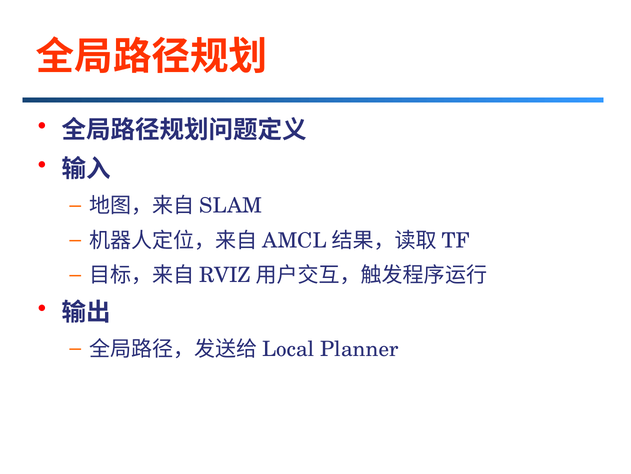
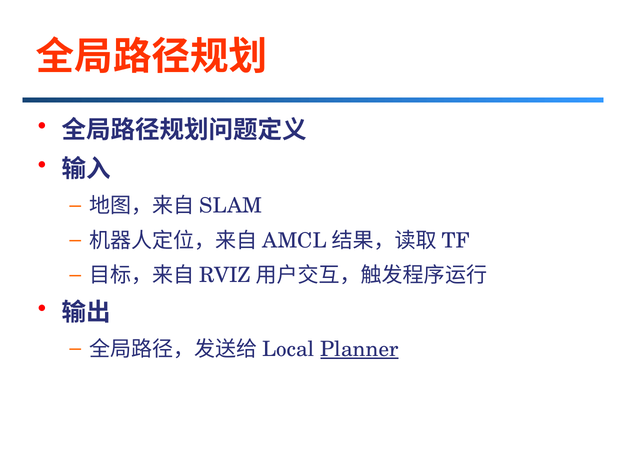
Planner underline: none -> present
